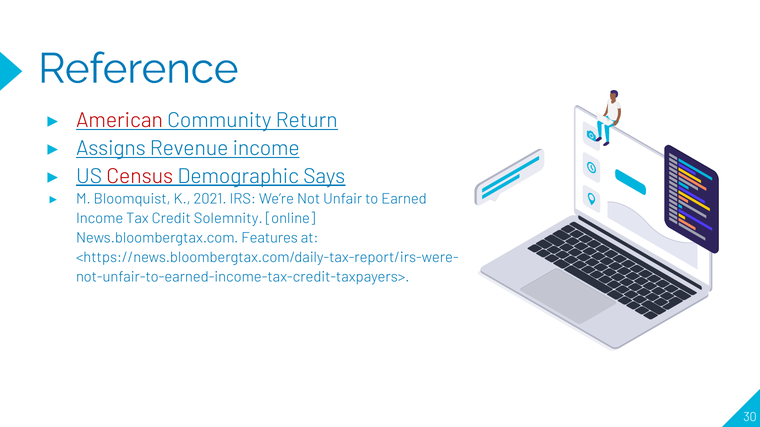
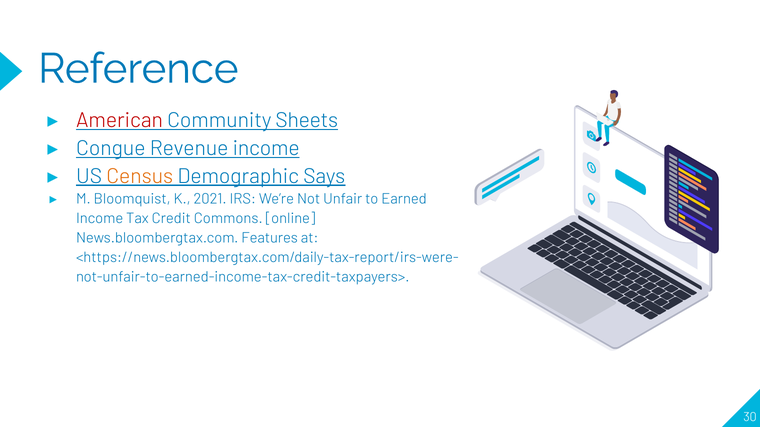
Return: Return -> Sheets
Assigns: Assigns -> Congue
Census colour: red -> orange
Solemnity: Solemnity -> Commons
